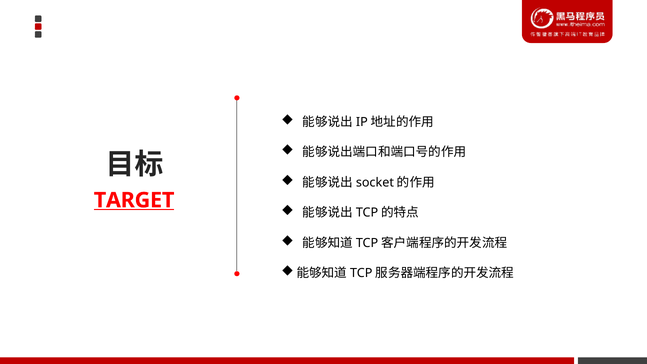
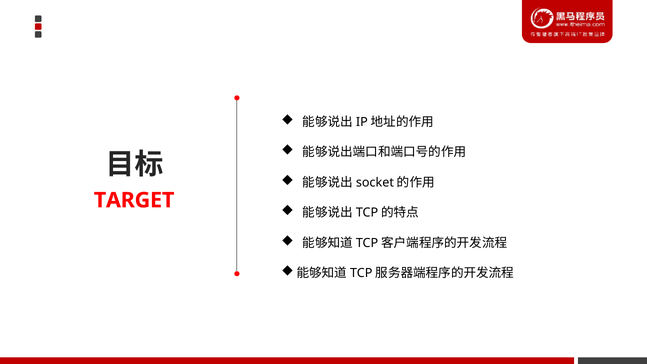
TARGET underline: present -> none
